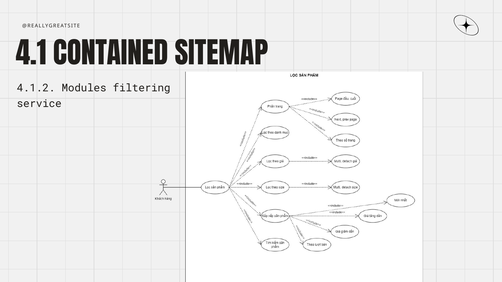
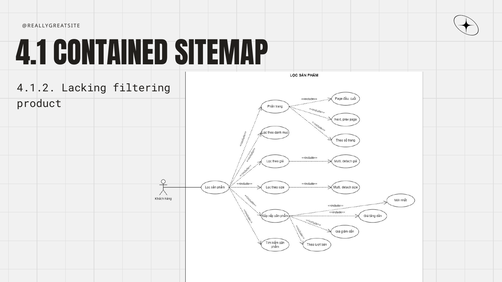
Modules: Modules -> Lacking
service: service -> product
